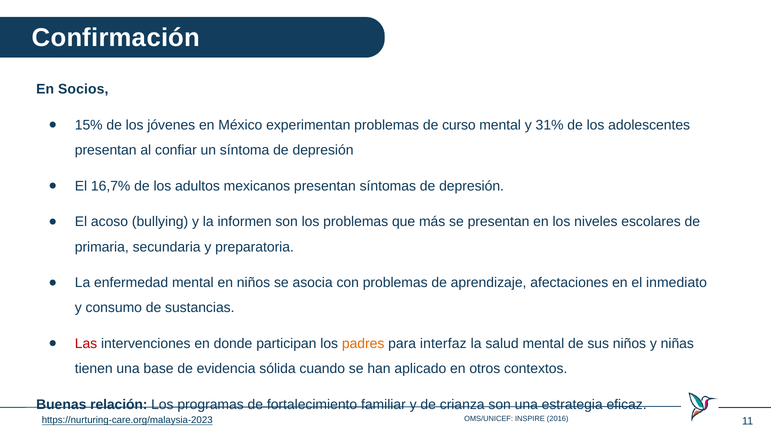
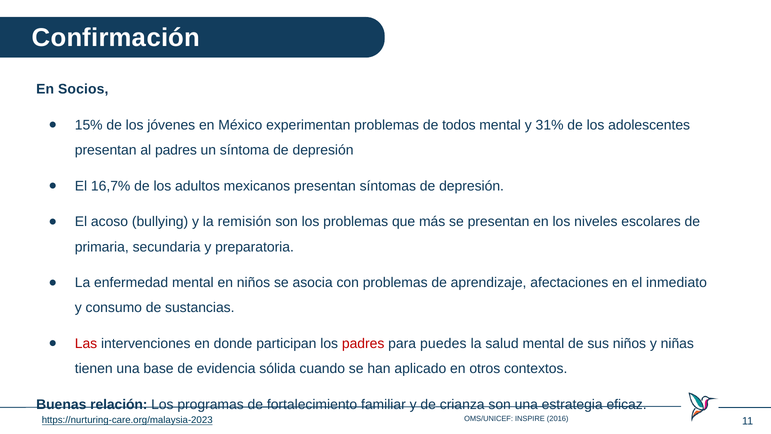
curso: curso -> todos
al confiar: confiar -> padres
informen: informen -> remisión
padres at (363, 343) colour: orange -> red
interfaz: interfaz -> puedes
